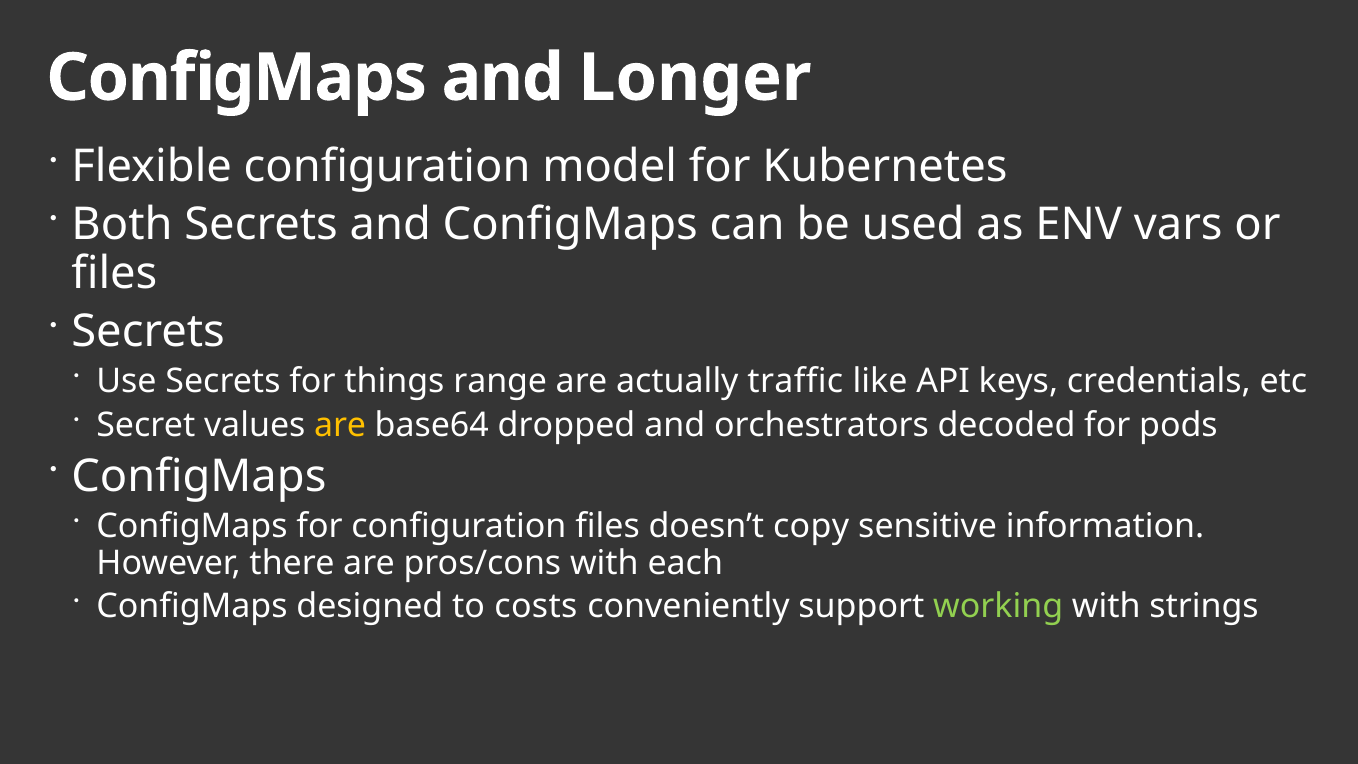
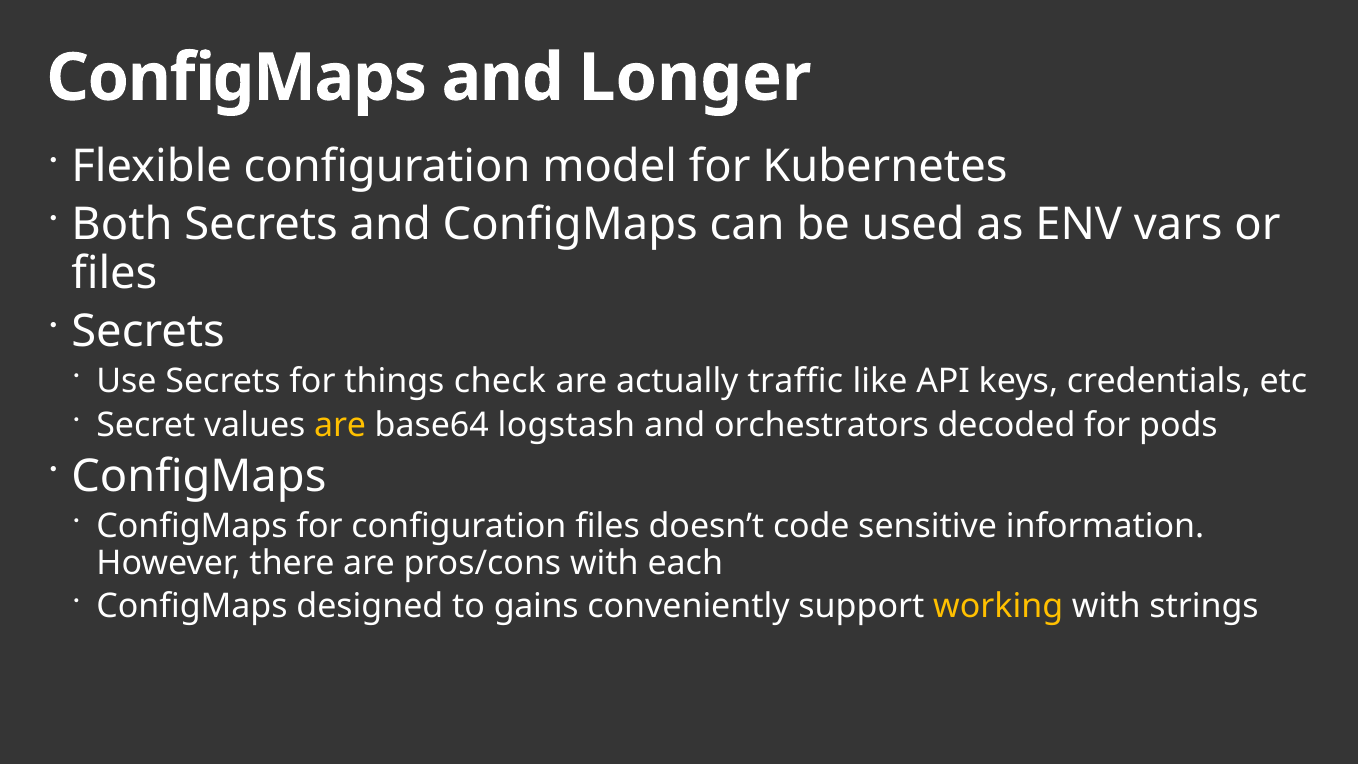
range: range -> check
dropped: dropped -> logstash
copy: copy -> code
costs: costs -> gains
working colour: light green -> yellow
